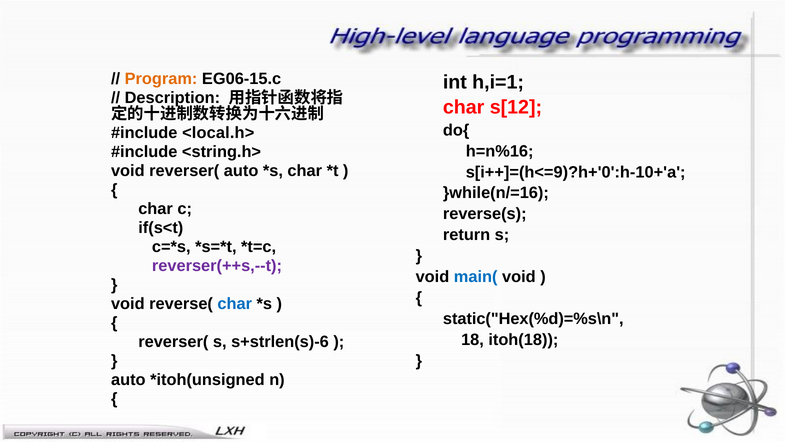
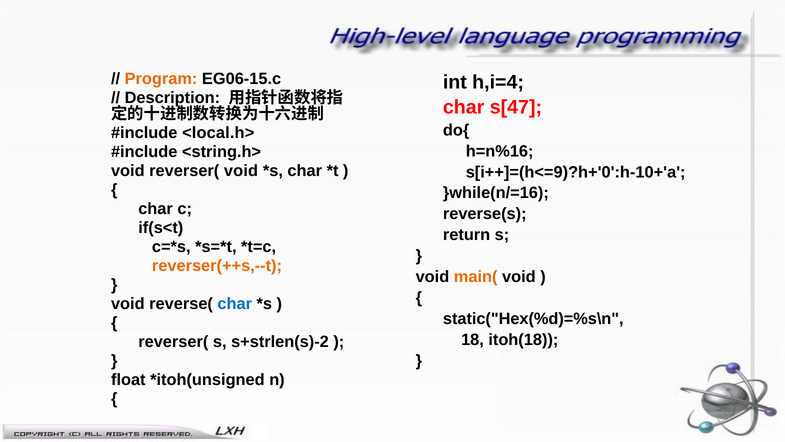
h,i=1: h,i=1 -> h,i=4
s[12: s[12 -> s[47
reverser( auto: auto -> void
reverser(++s,--t colour: purple -> orange
main( colour: blue -> orange
s+strlen(s)-6: s+strlen(s)-6 -> s+strlen(s)-2
auto at (128, 379): auto -> float
